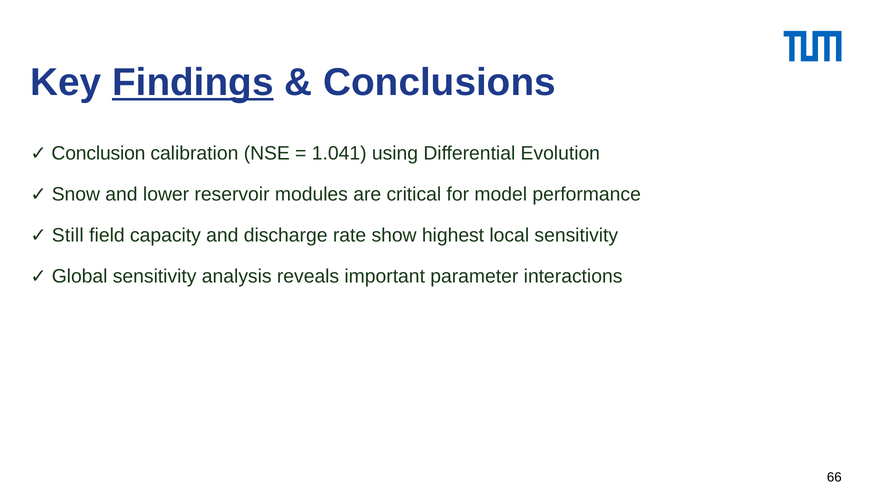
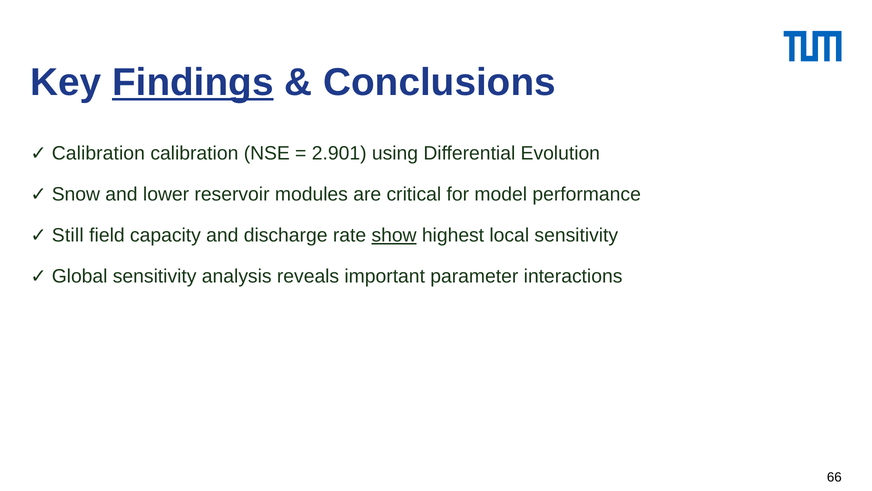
Conclusion at (99, 153): Conclusion -> Calibration
1.041: 1.041 -> 2.901
show underline: none -> present
